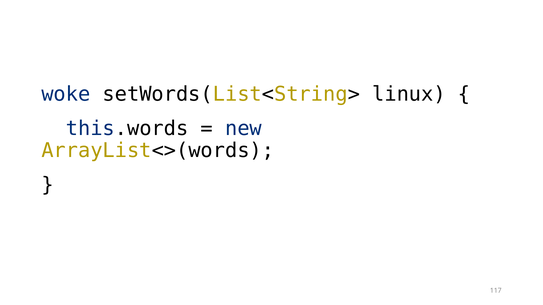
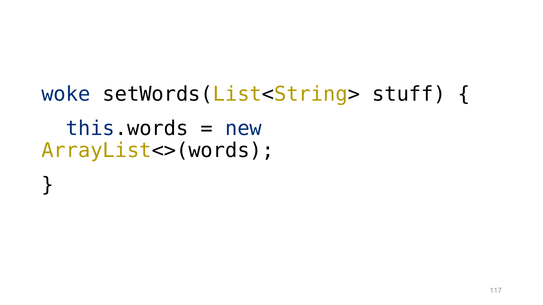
linux: linux -> stuff
